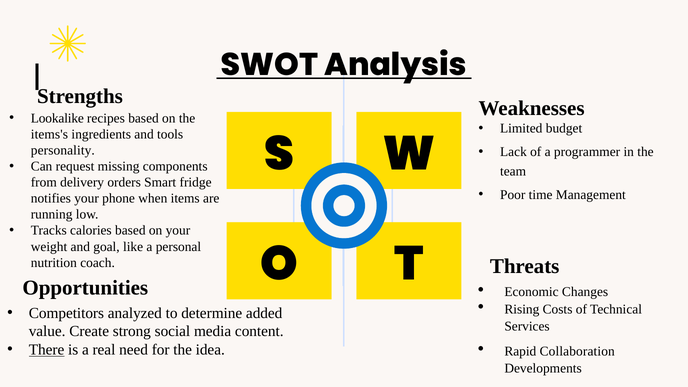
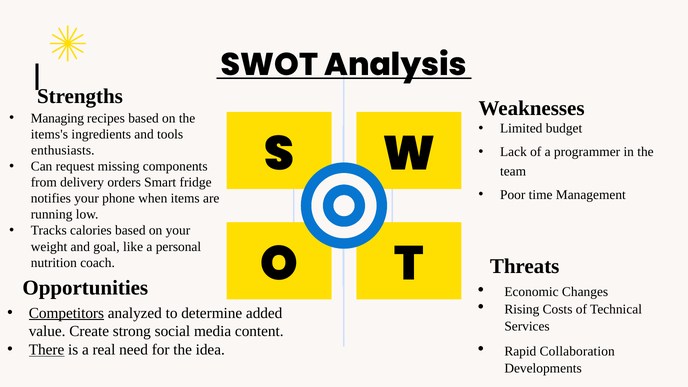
Lookalike: Lookalike -> Managing
personality: personality -> enthusiasts
Competitors underline: none -> present
